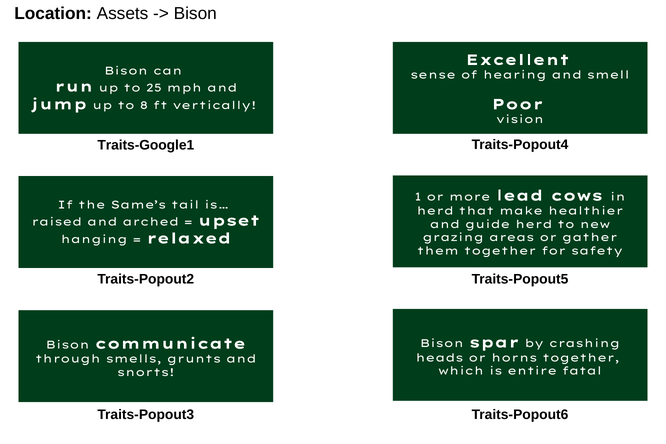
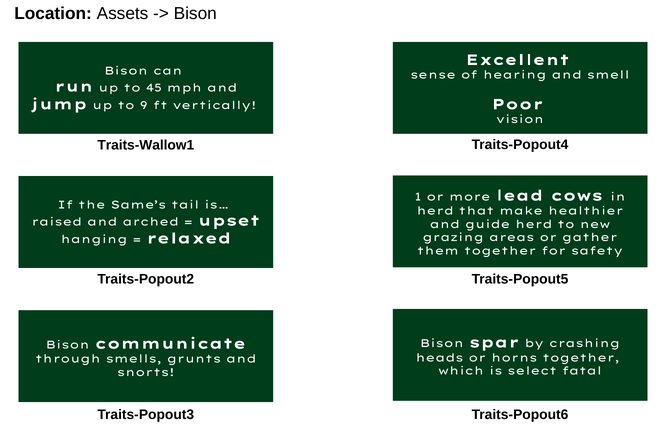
25: 25 -> 45
8: 8 -> 9
Traits-Google1: Traits-Google1 -> Traits-Wallow1
entire: entire -> select
